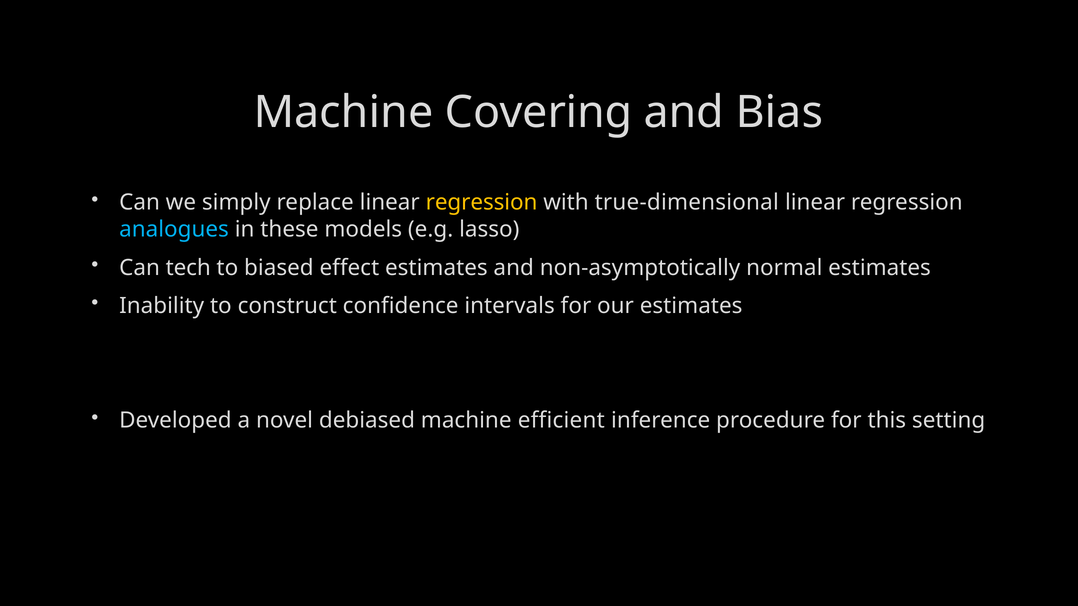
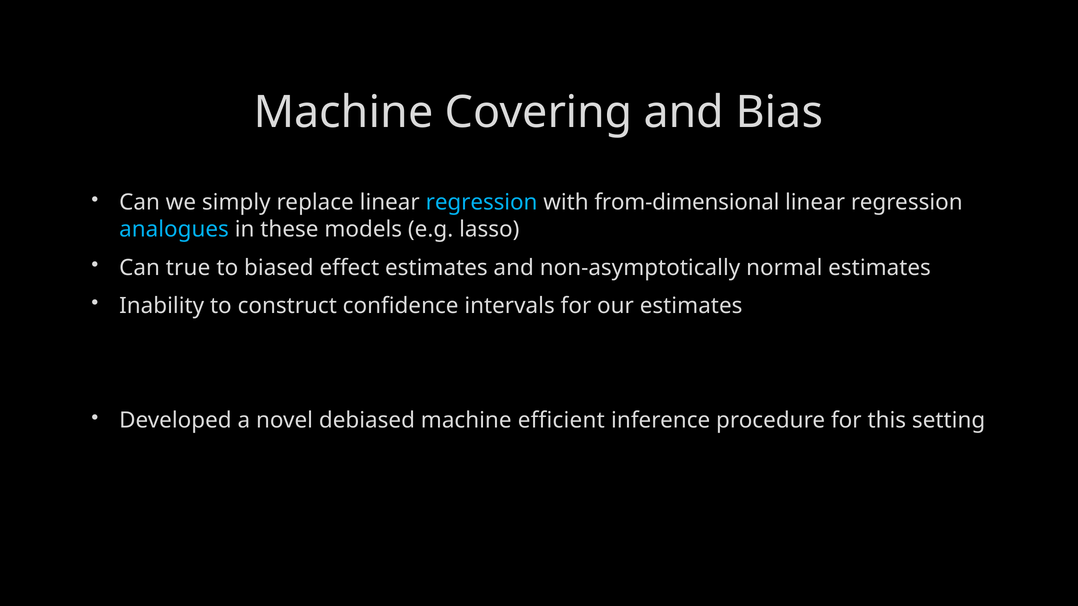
regression at (482, 203) colour: yellow -> light blue
true-dimensional: true-dimensional -> from-dimensional
tech: tech -> true
